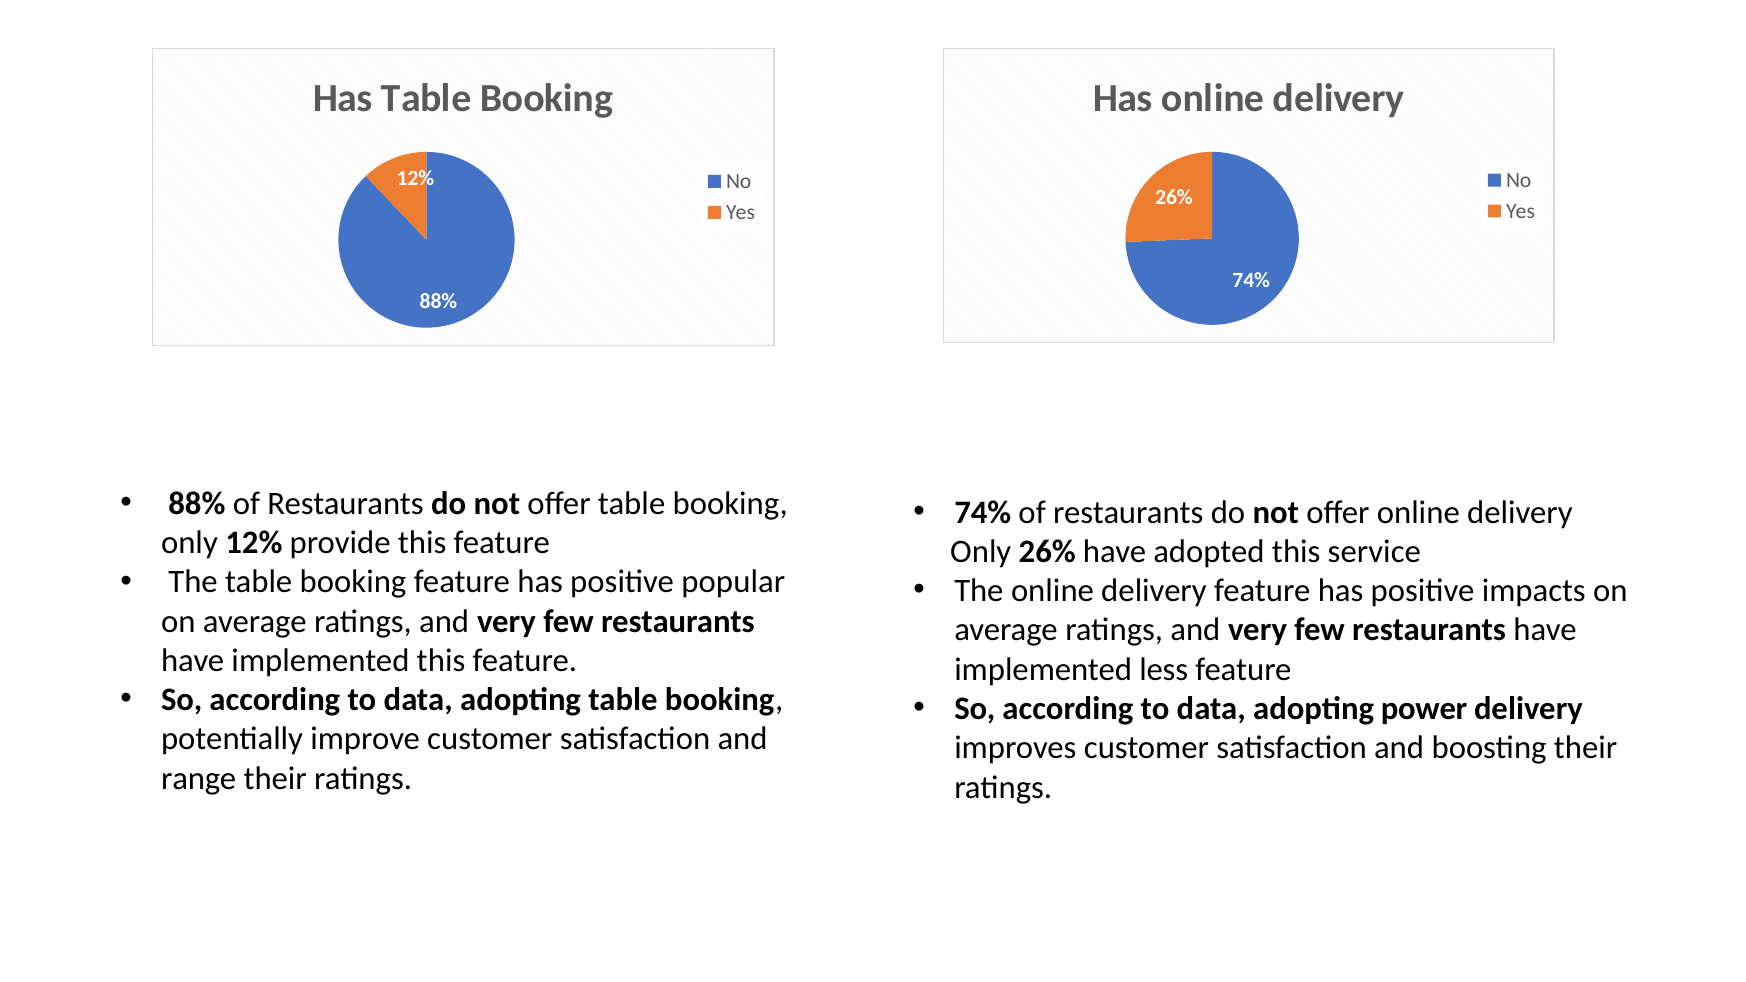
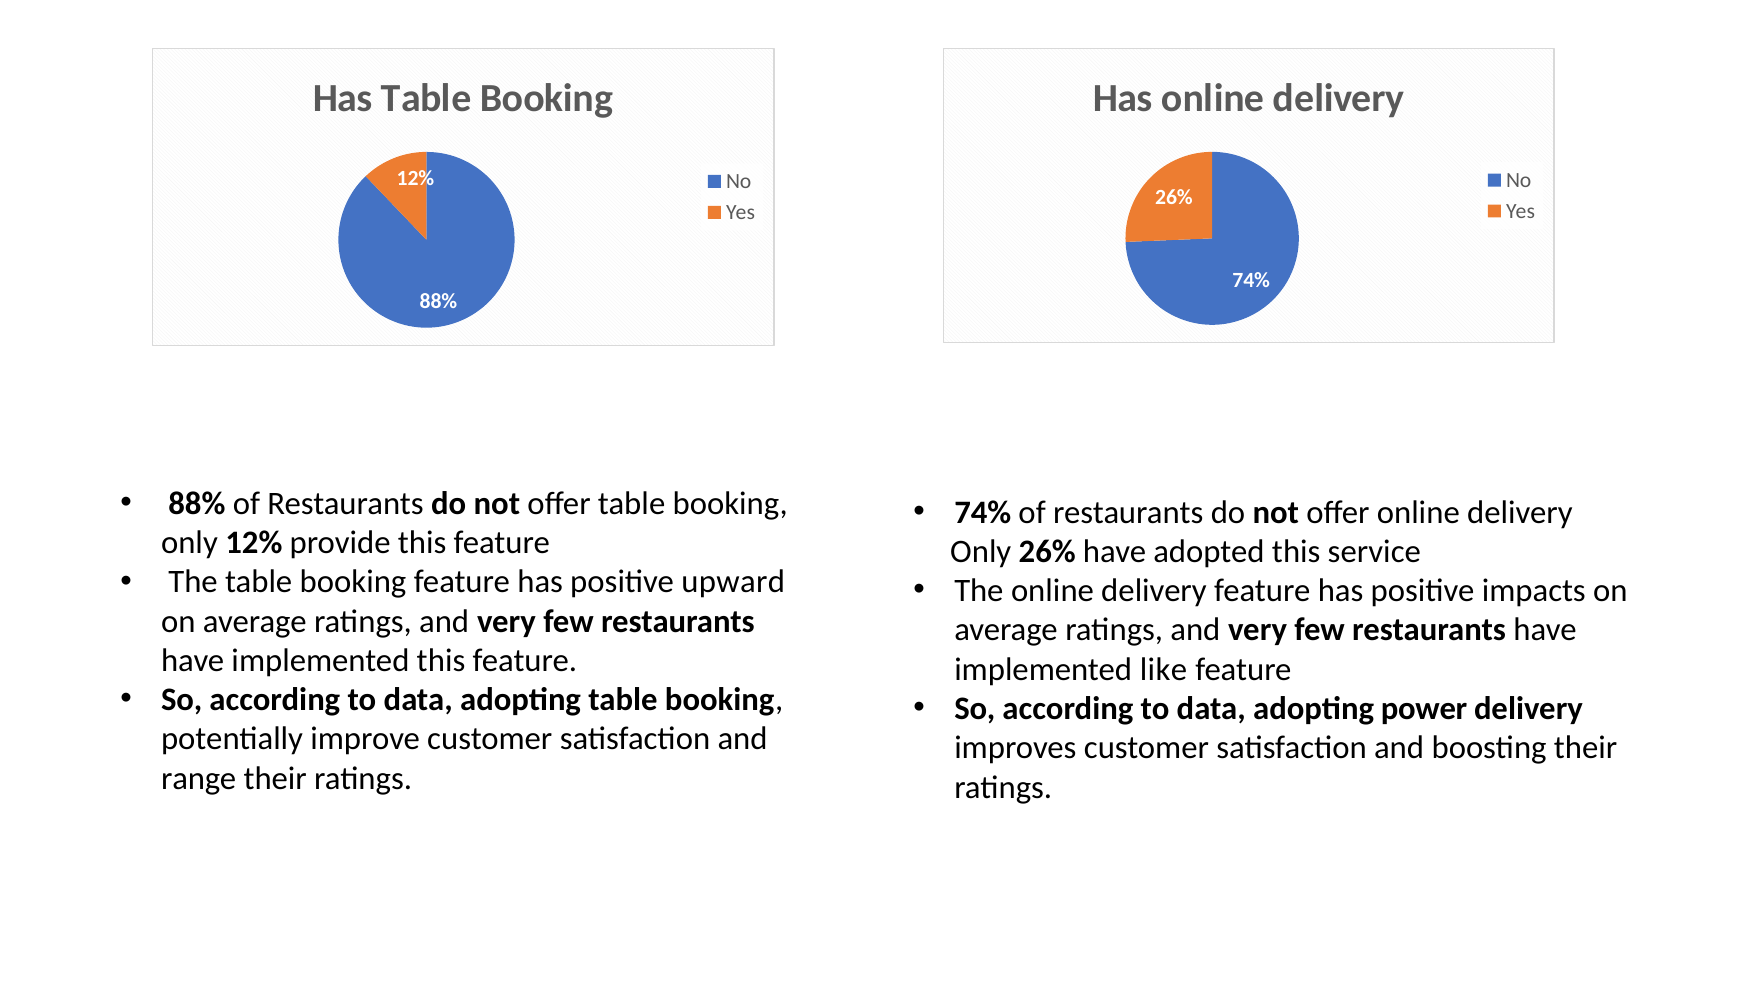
popular: popular -> upward
less: less -> like
